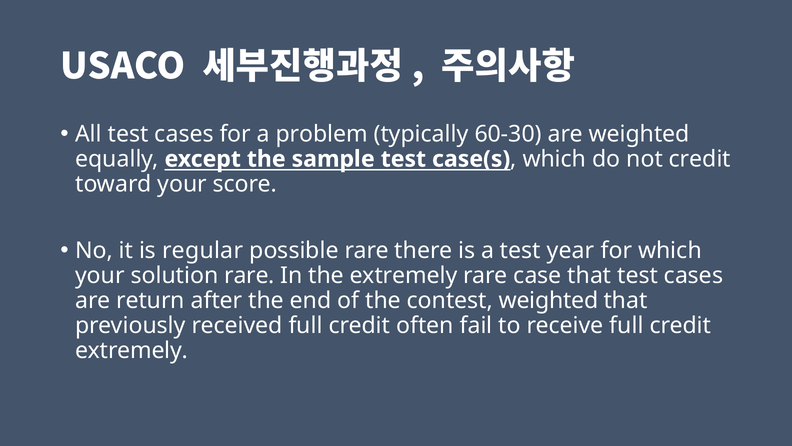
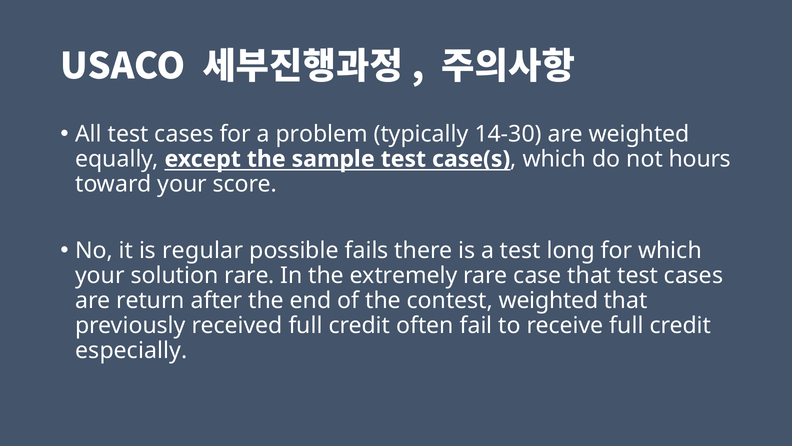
60-30: 60-30 -> 14-30
not credit: credit -> hours
possible rare: rare -> fails
year: year -> long
extremely at (131, 350): extremely -> especially
